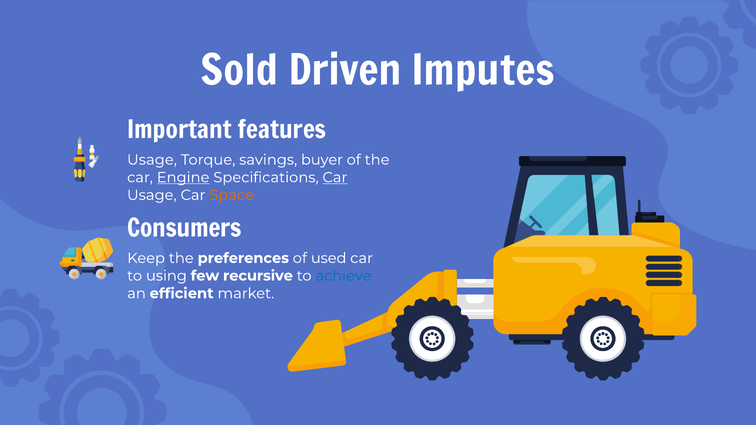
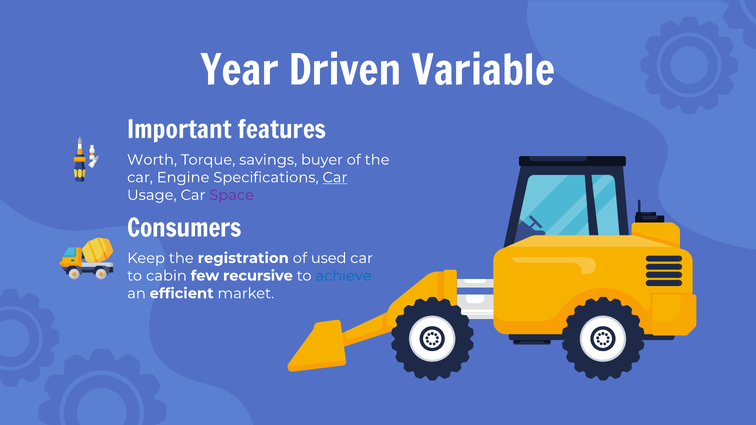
Sold: Sold -> Year
Imputes: Imputes -> Variable
Usage at (152, 160): Usage -> Worth
Engine underline: present -> none
Space colour: orange -> purple
preferences: preferences -> registration
using: using -> cabin
